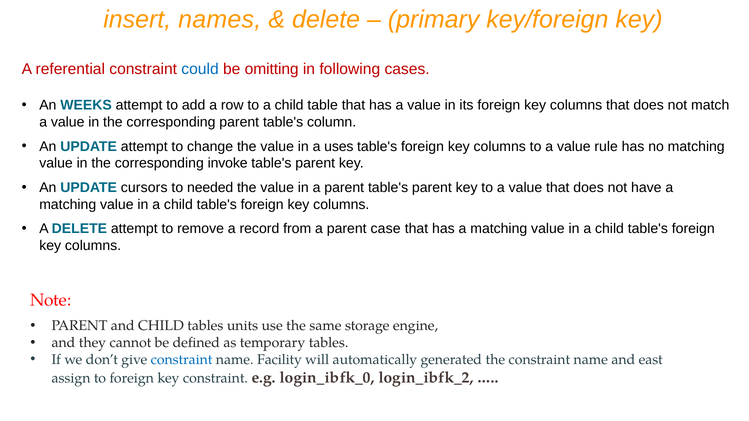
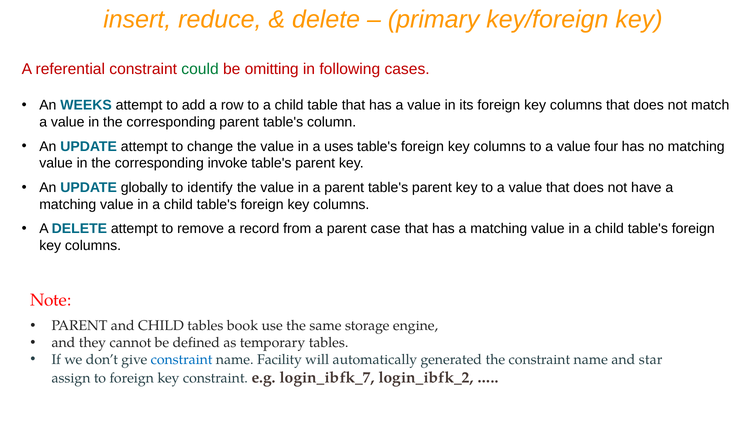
names: names -> reduce
could colour: blue -> green
rule: rule -> four
cursors: cursors -> globally
needed: needed -> identify
units: units -> book
east: east -> star
login_ibfk_0: login_ibfk_0 -> login_ibfk_7
